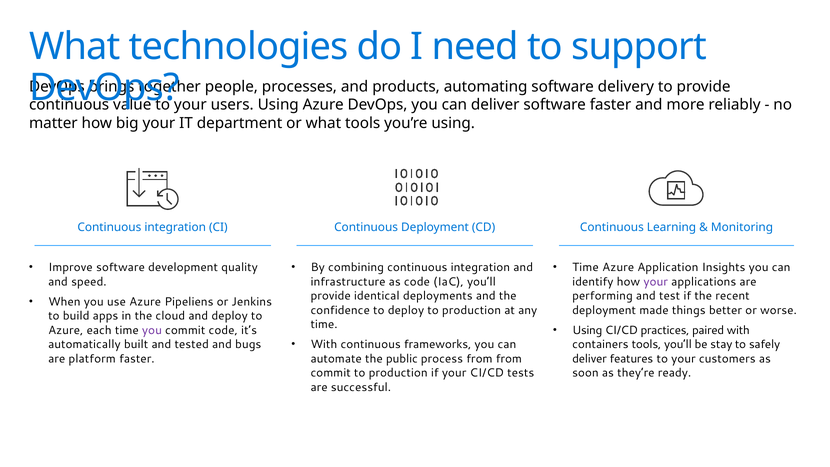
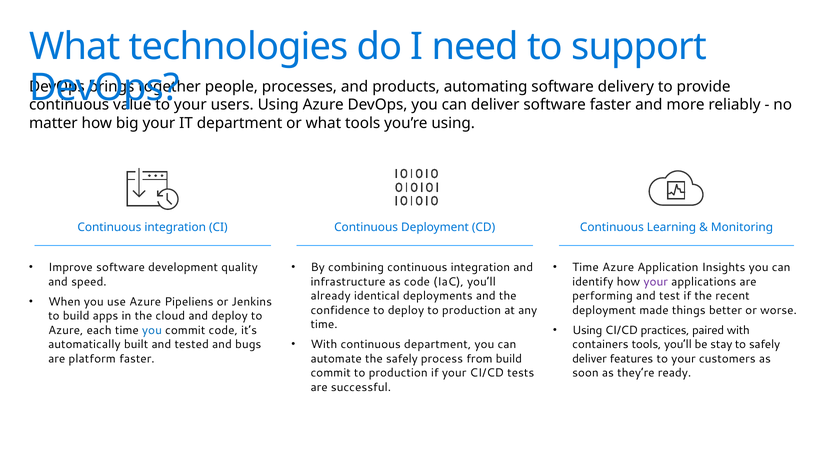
provide at (331, 296): provide -> already
you at (152, 330) colour: purple -> blue
continuous frameworks: frameworks -> department
the public: public -> safely
from from: from -> build
